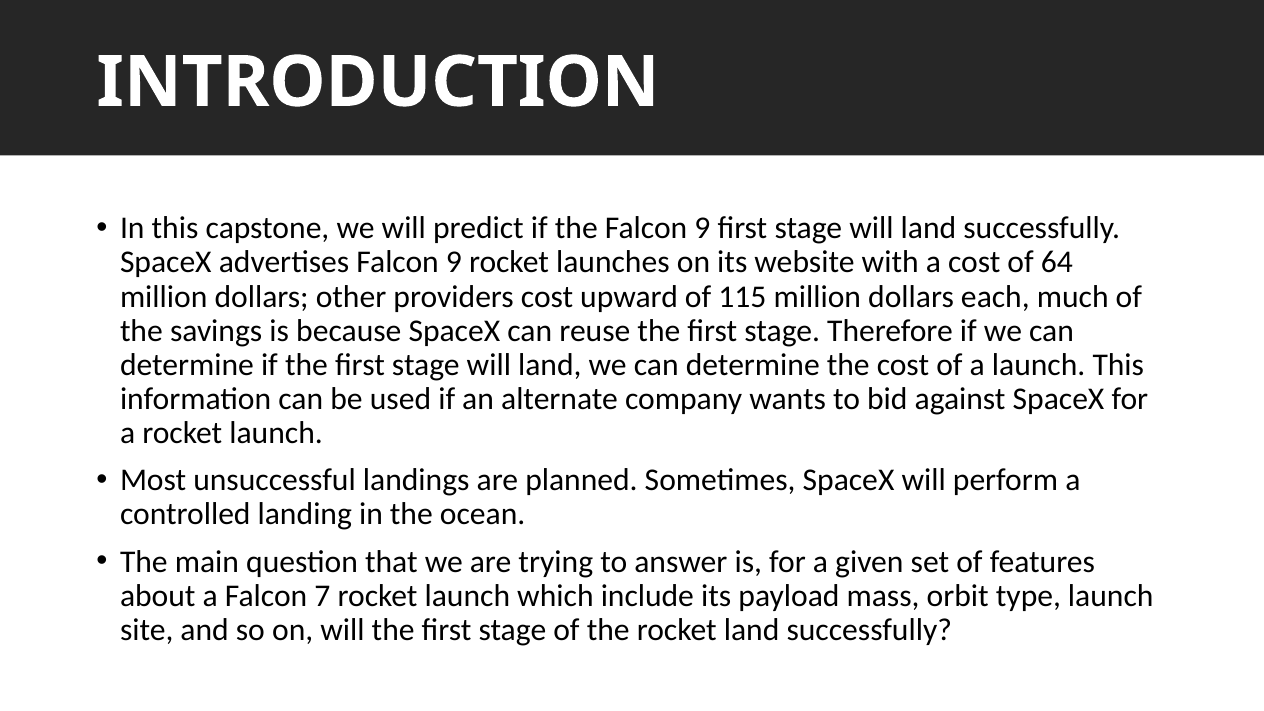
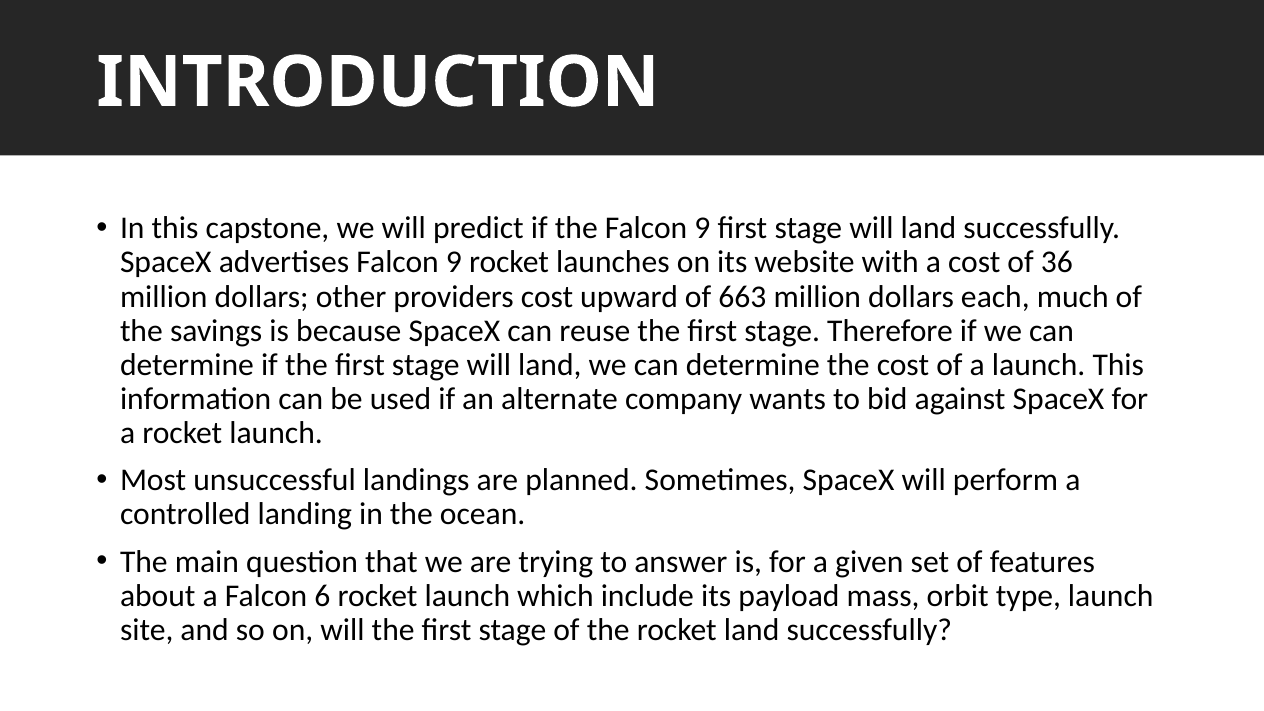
64: 64 -> 36
115: 115 -> 663
7: 7 -> 6
